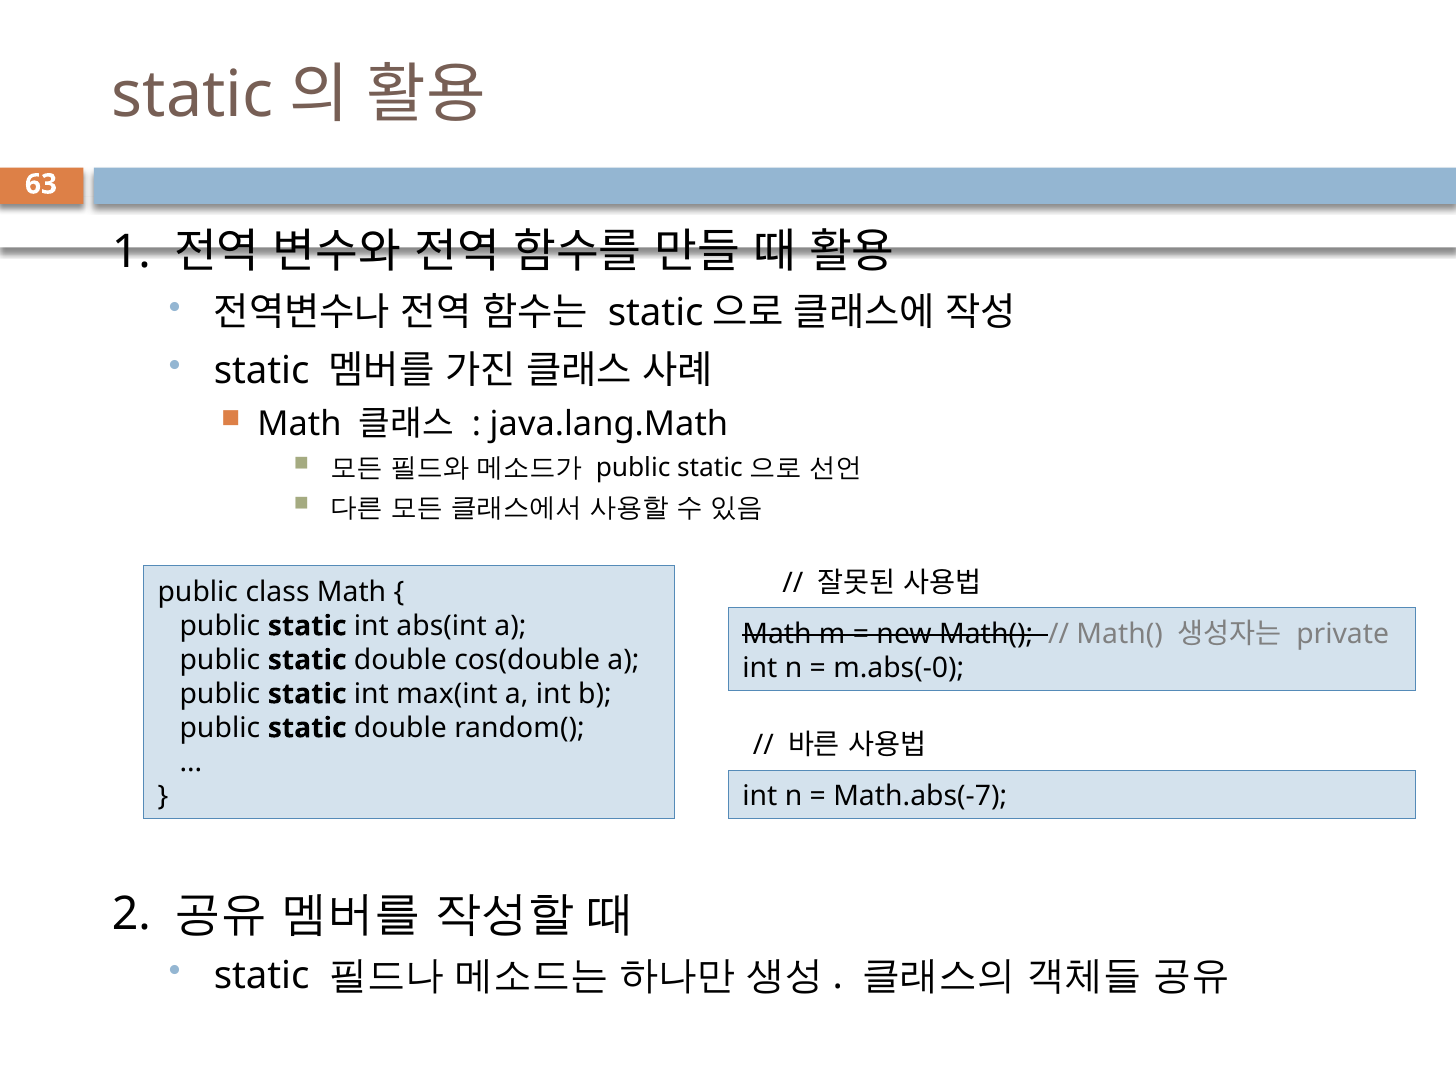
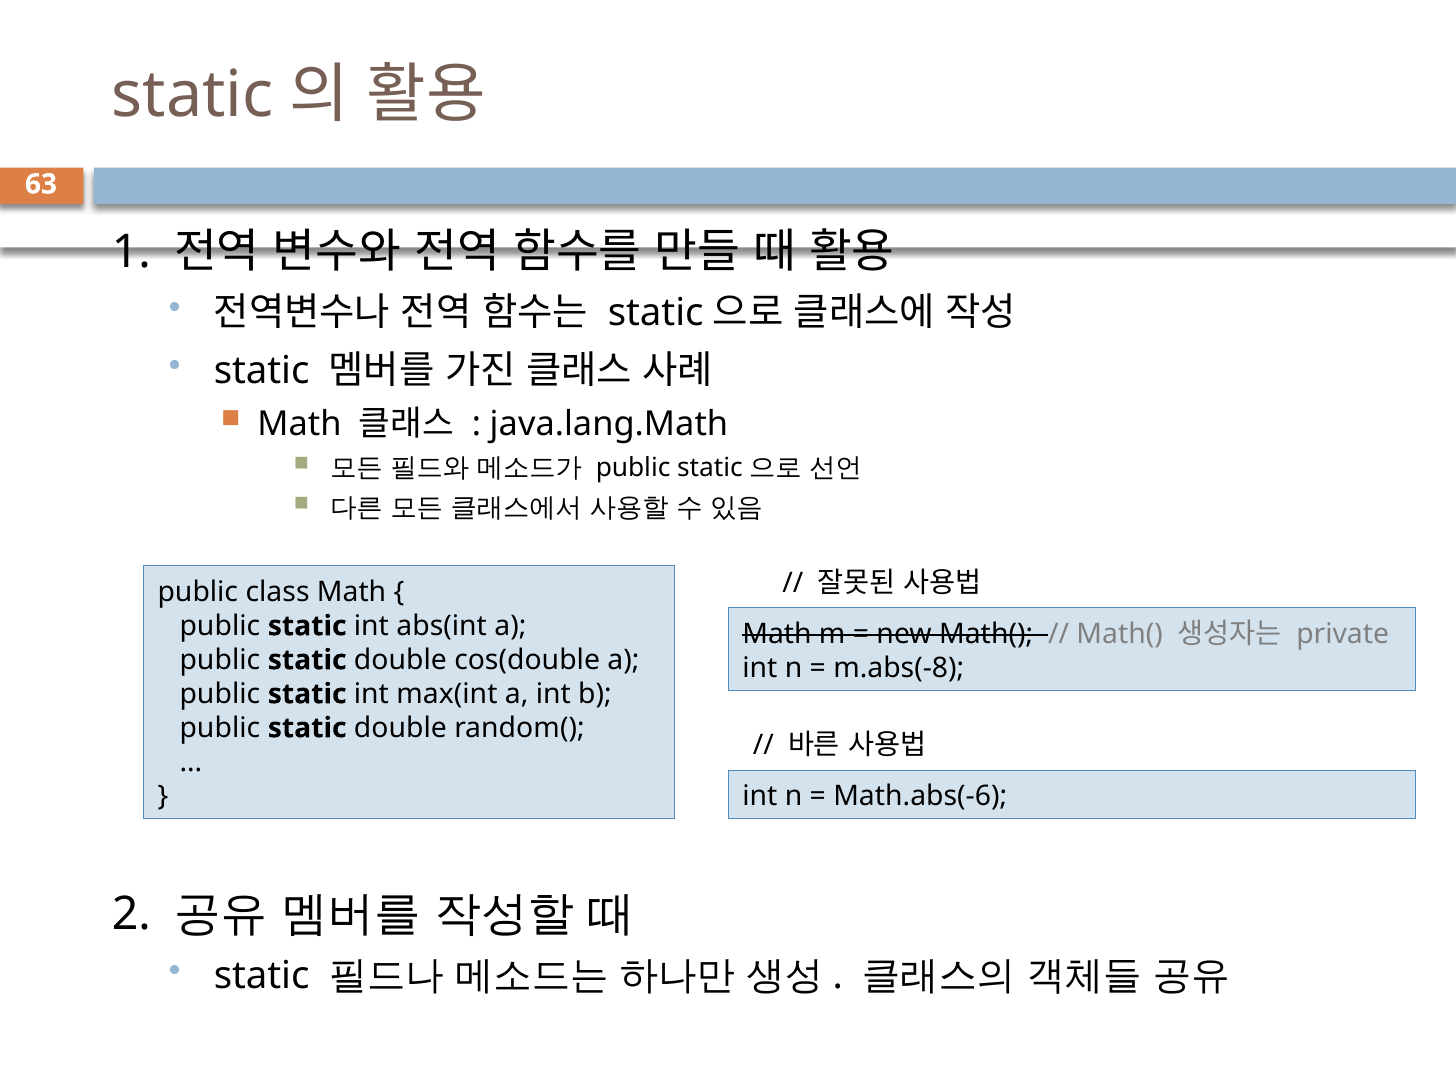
m.abs(-0: m.abs(-0 -> m.abs(-8
Math.abs(-7: Math.abs(-7 -> Math.abs(-6
